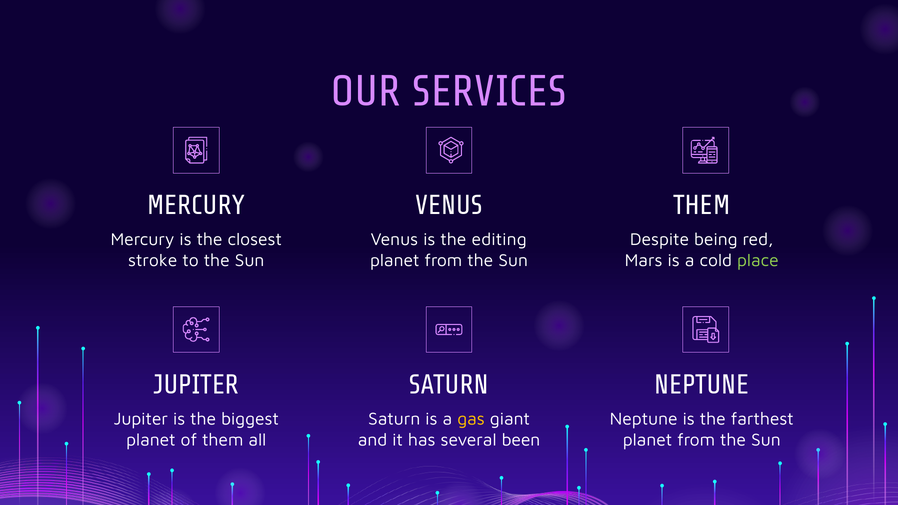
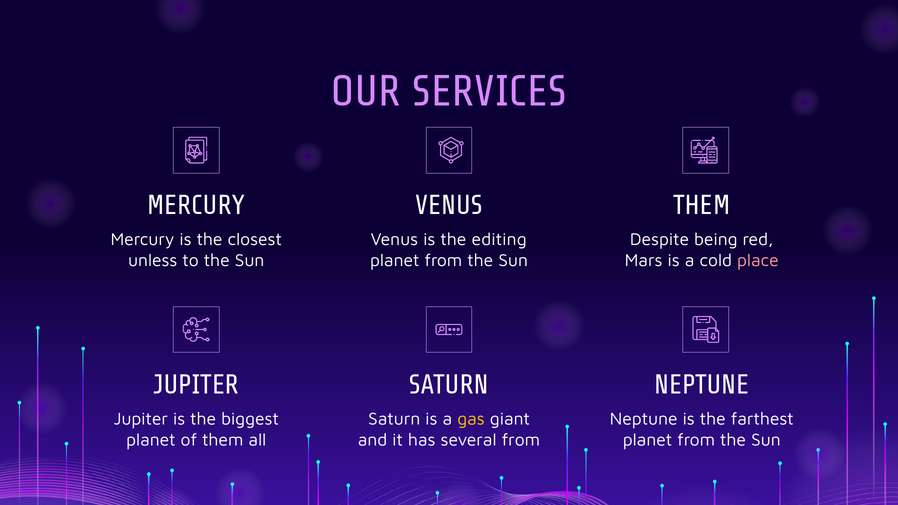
stroke: stroke -> unless
place colour: light green -> pink
several been: been -> from
